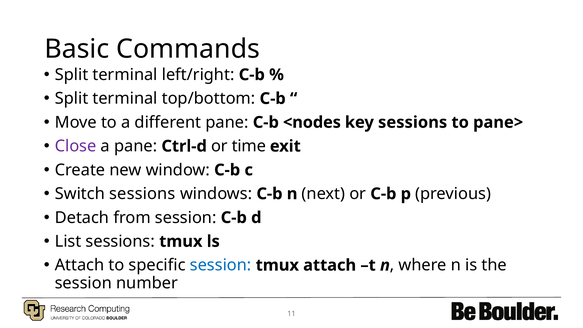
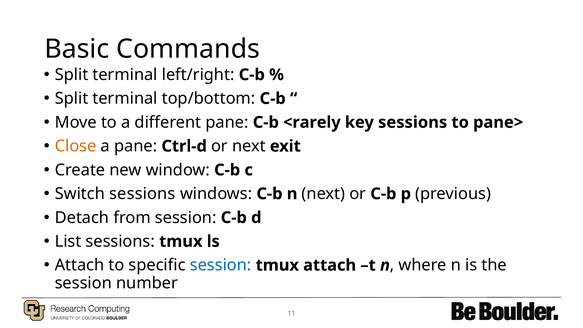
<nodes: <nodes -> <rarely
Close colour: purple -> orange
or time: time -> next
